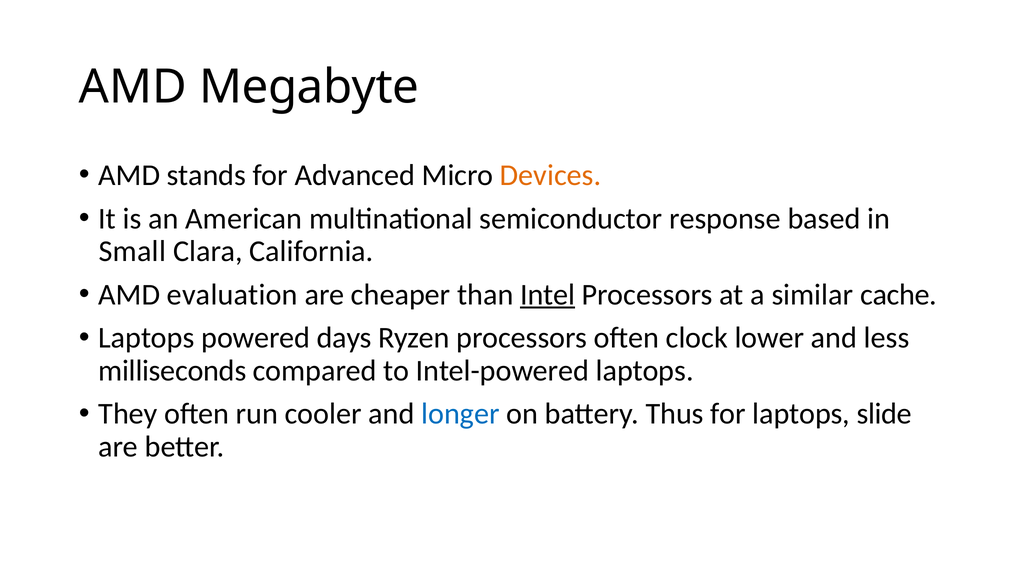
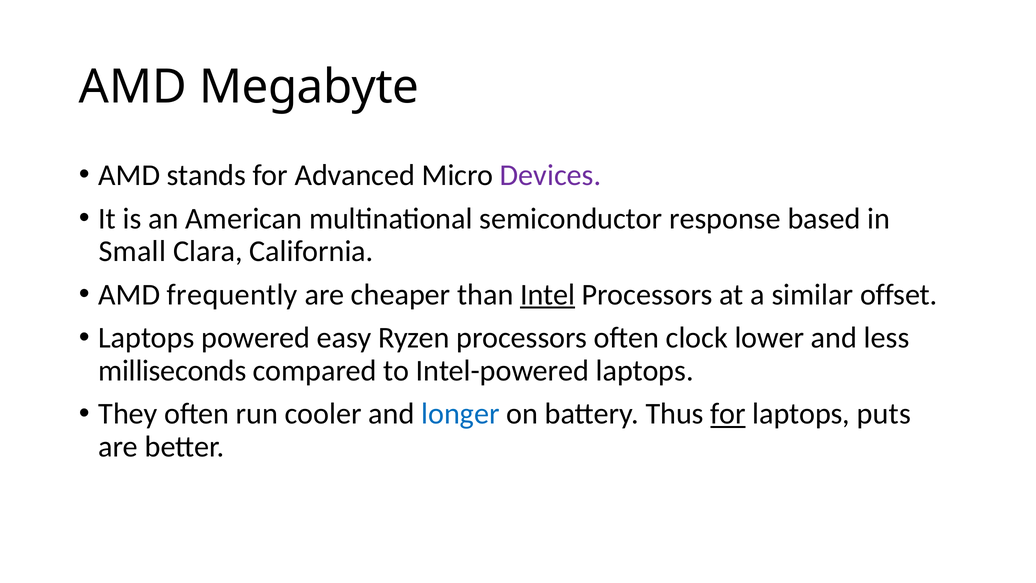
Devices colour: orange -> purple
evaluation: evaluation -> frequently
cache: cache -> offset
days: days -> easy
for at (728, 414) underline: none -> present
slide: slide -> puts
